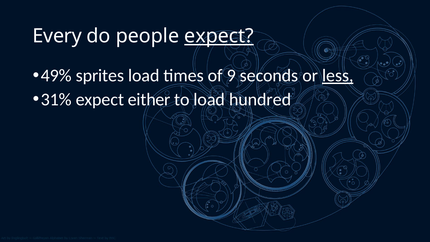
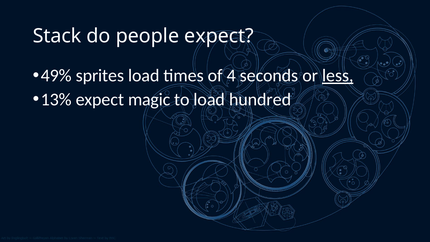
Every: Every -> Stack
expect at (219, 36) underline: present -> none
9: 9 -> 4
31%: 31% -> 13%
either: either -> magic
